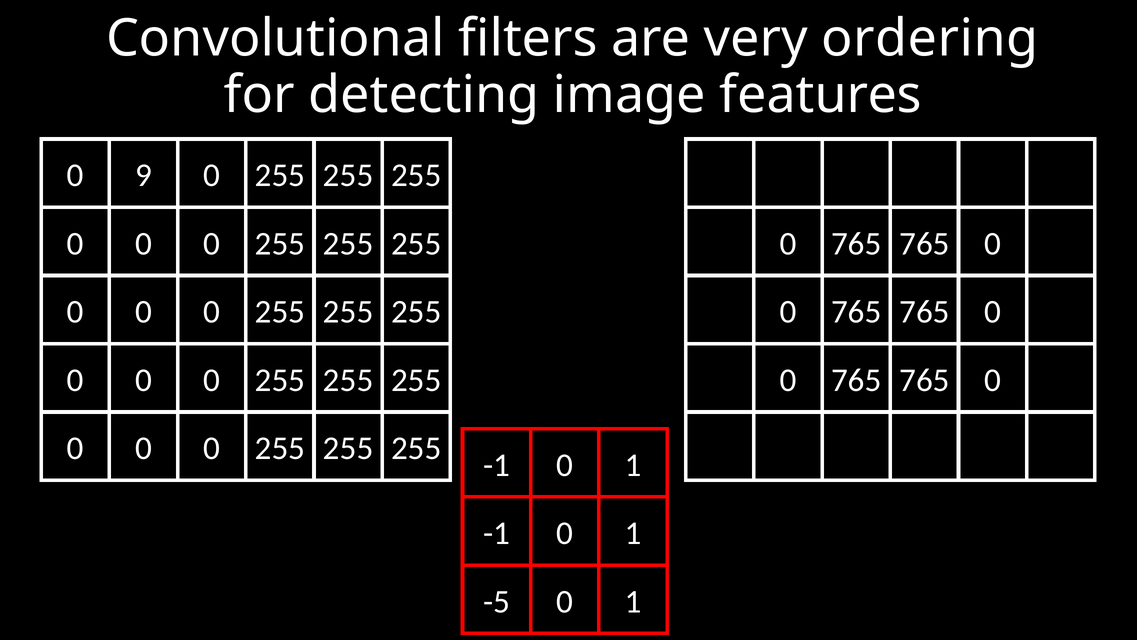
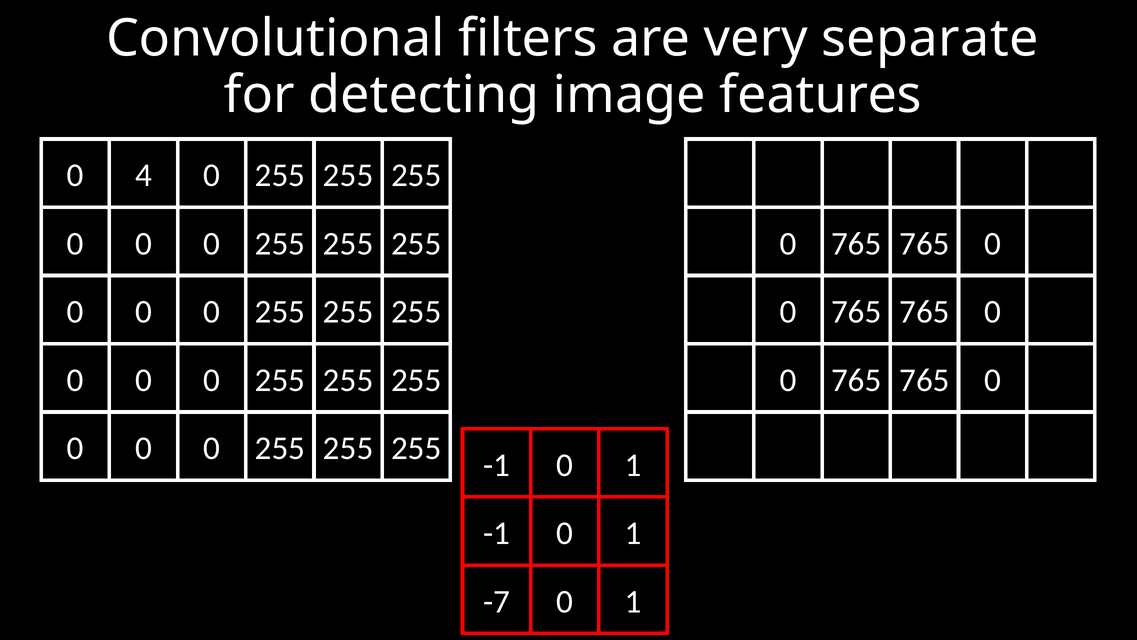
ordering: ordering -> separate
9: 9 -> 4
-5: -5 -> -7
